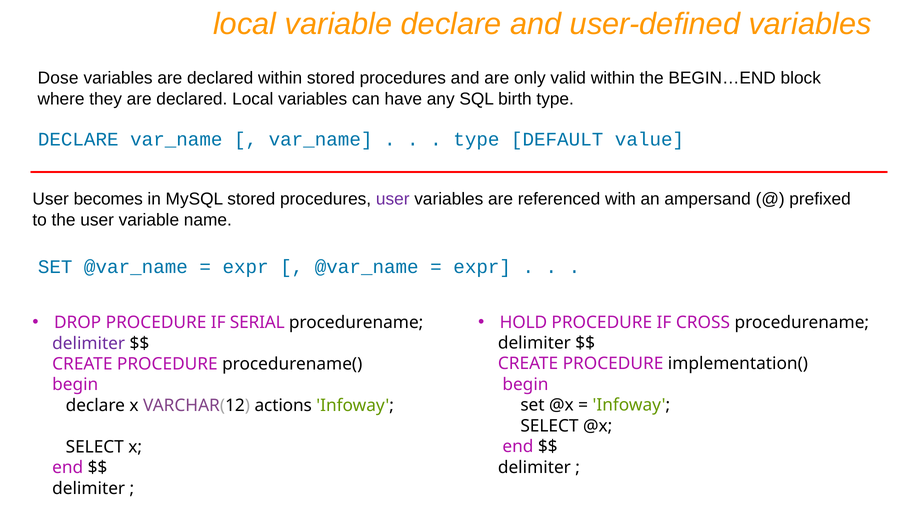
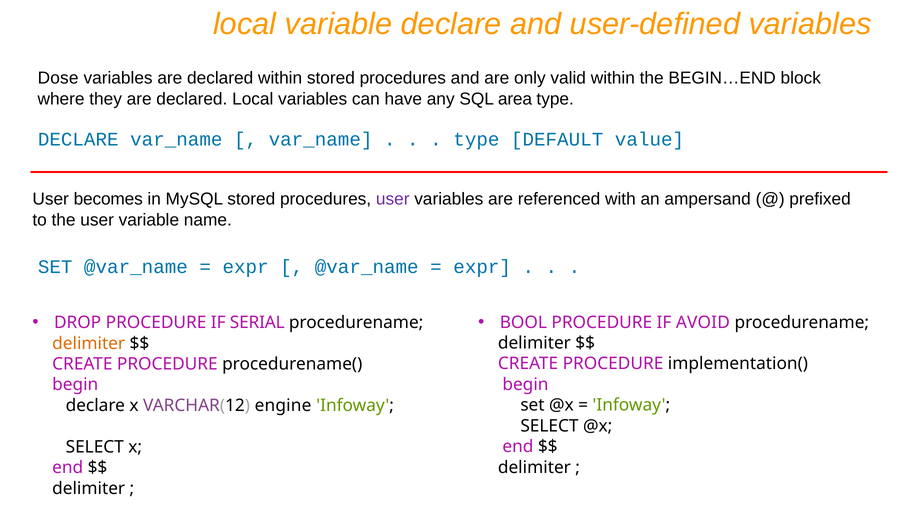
birth: birth -> area
HOLD: HOLD -> BOOL
CROSS: CROSS -> AVOID
delimiter at (89, 343) colour: purple -> orange
actions: actions -> engine
